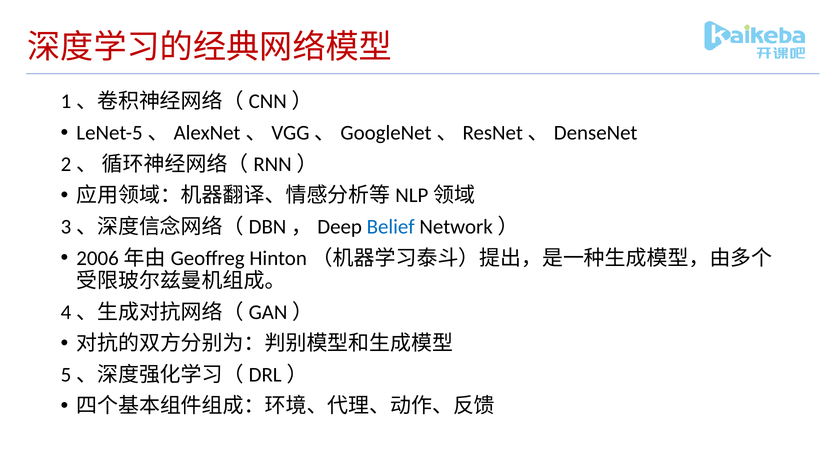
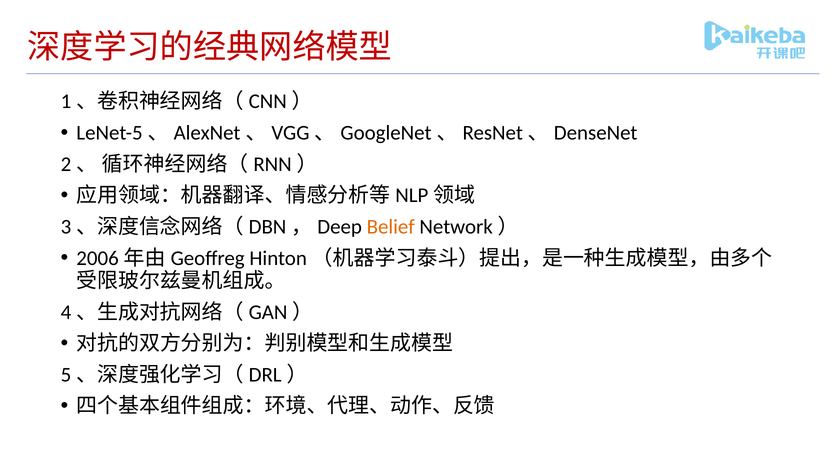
Belief colour: blue -> orange
